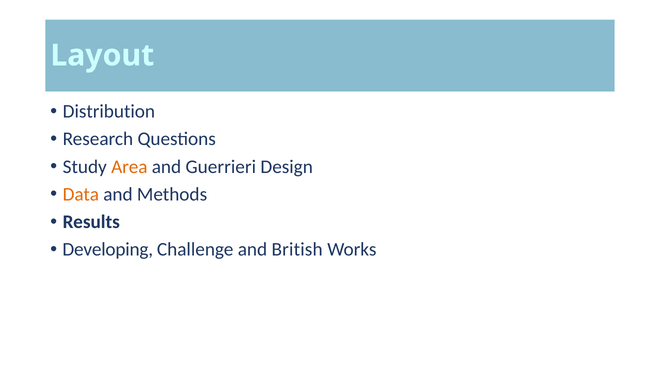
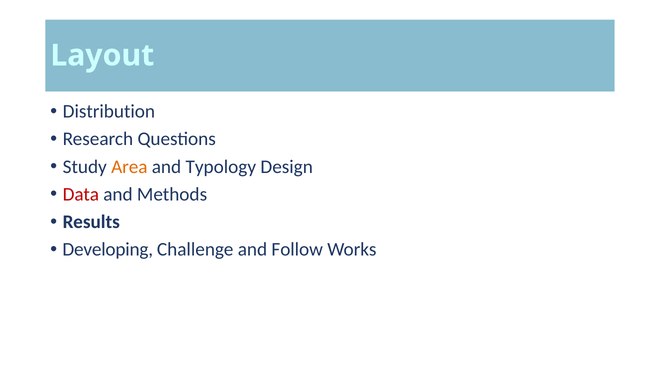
Guerrieri: Guerrieri -> Typology
Data colour: orange -> red
British: British -> Follow
